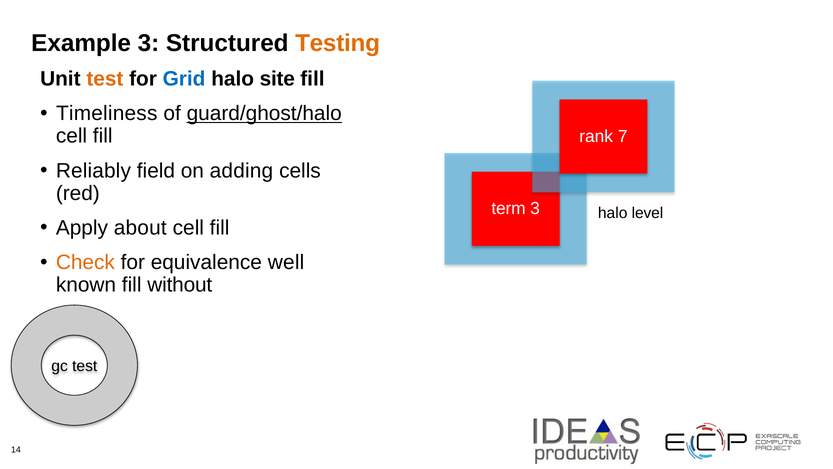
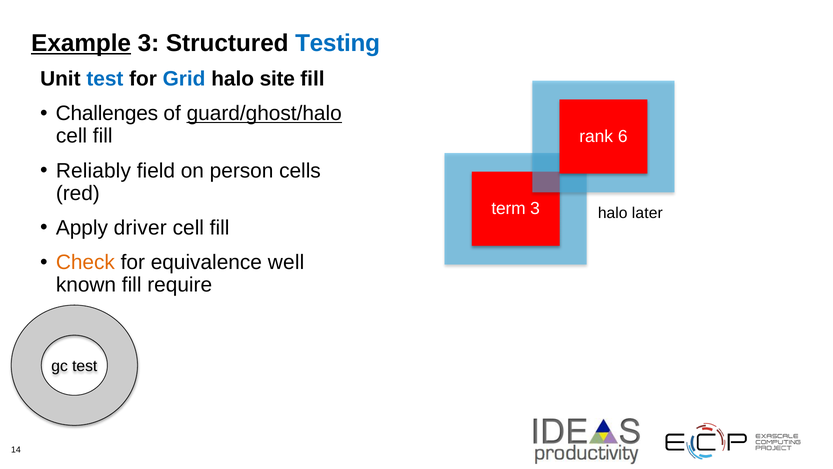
Example underline: none -> present
Testing colour: orange -> blue
test at (105, 79) colour: orange -> blue
Timeliness: Timeliness -> Challenges
7: 7 -> 6
adding: adding -> person
level: level -> later
about: about -> driver
without: without -> require
